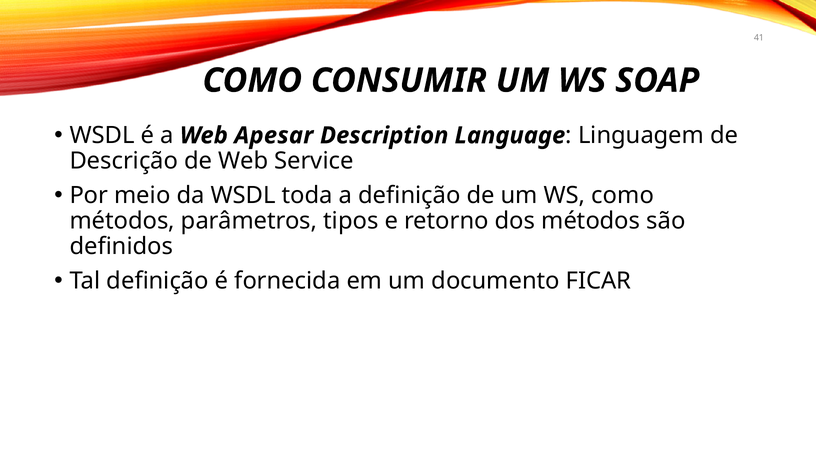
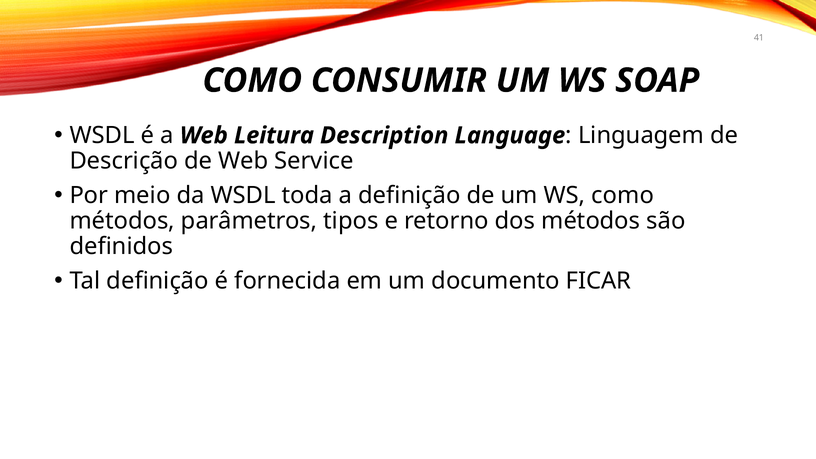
Apesar: Apesar -> Leitura
